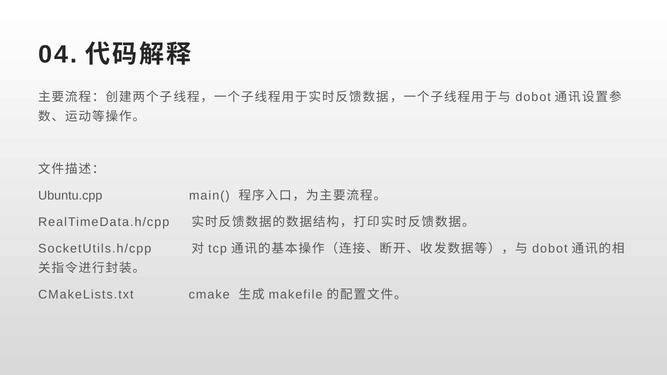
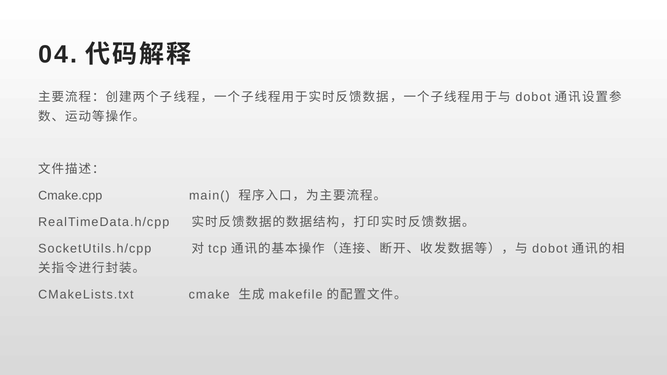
Ubuntu.cpp: Ubuntu.cpp -> Cmake.cpp
